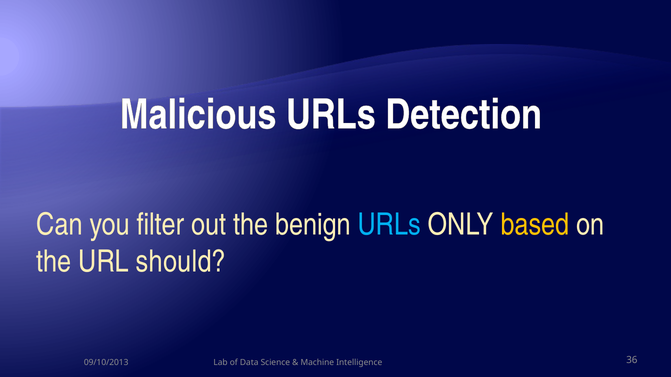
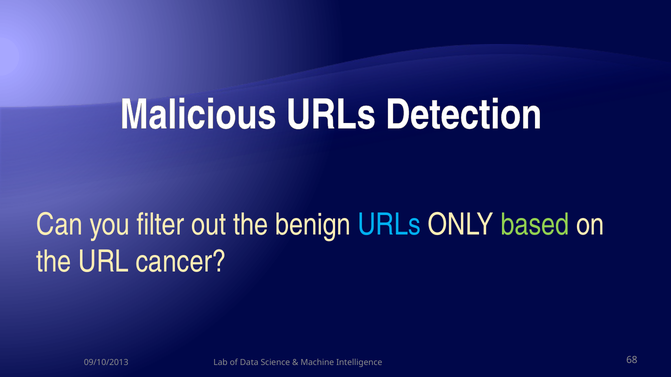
based colour: yellow -> light green
should: should -> cancer
36: 36 -> 68
